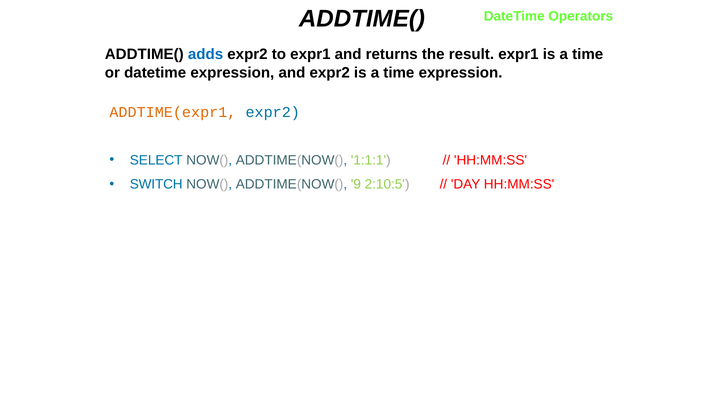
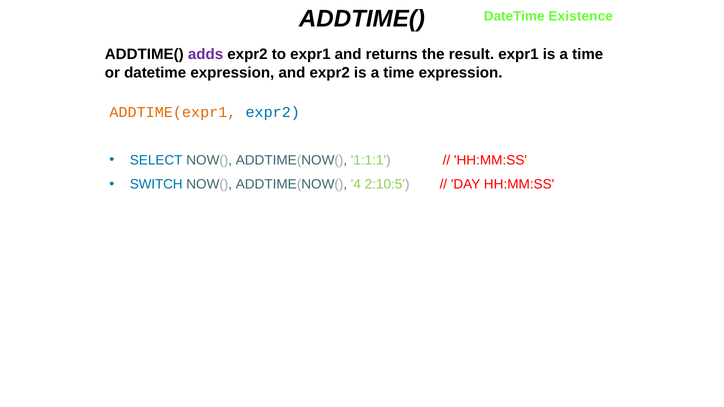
Operators: Operators -> Existence
adds colour: blue -> purple
9: 9 -> 4
